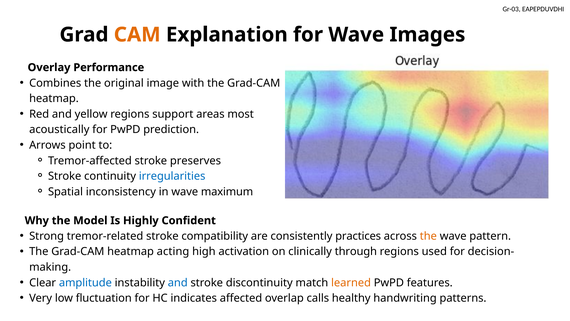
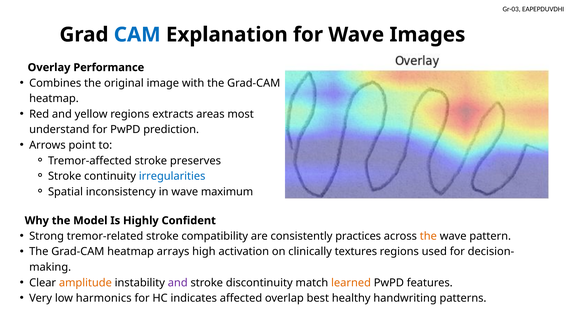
CAM colour: orange -> blue
support: support -> extracts
acoustically: acoustically -> understand
acting: acting -> arrays
through: through -> textures
amplitude colour: blue -> orange
and at (178, 282) colour: blue -> purple
fluctuation: fluctuation -> harmonics
calls: calls -> best
